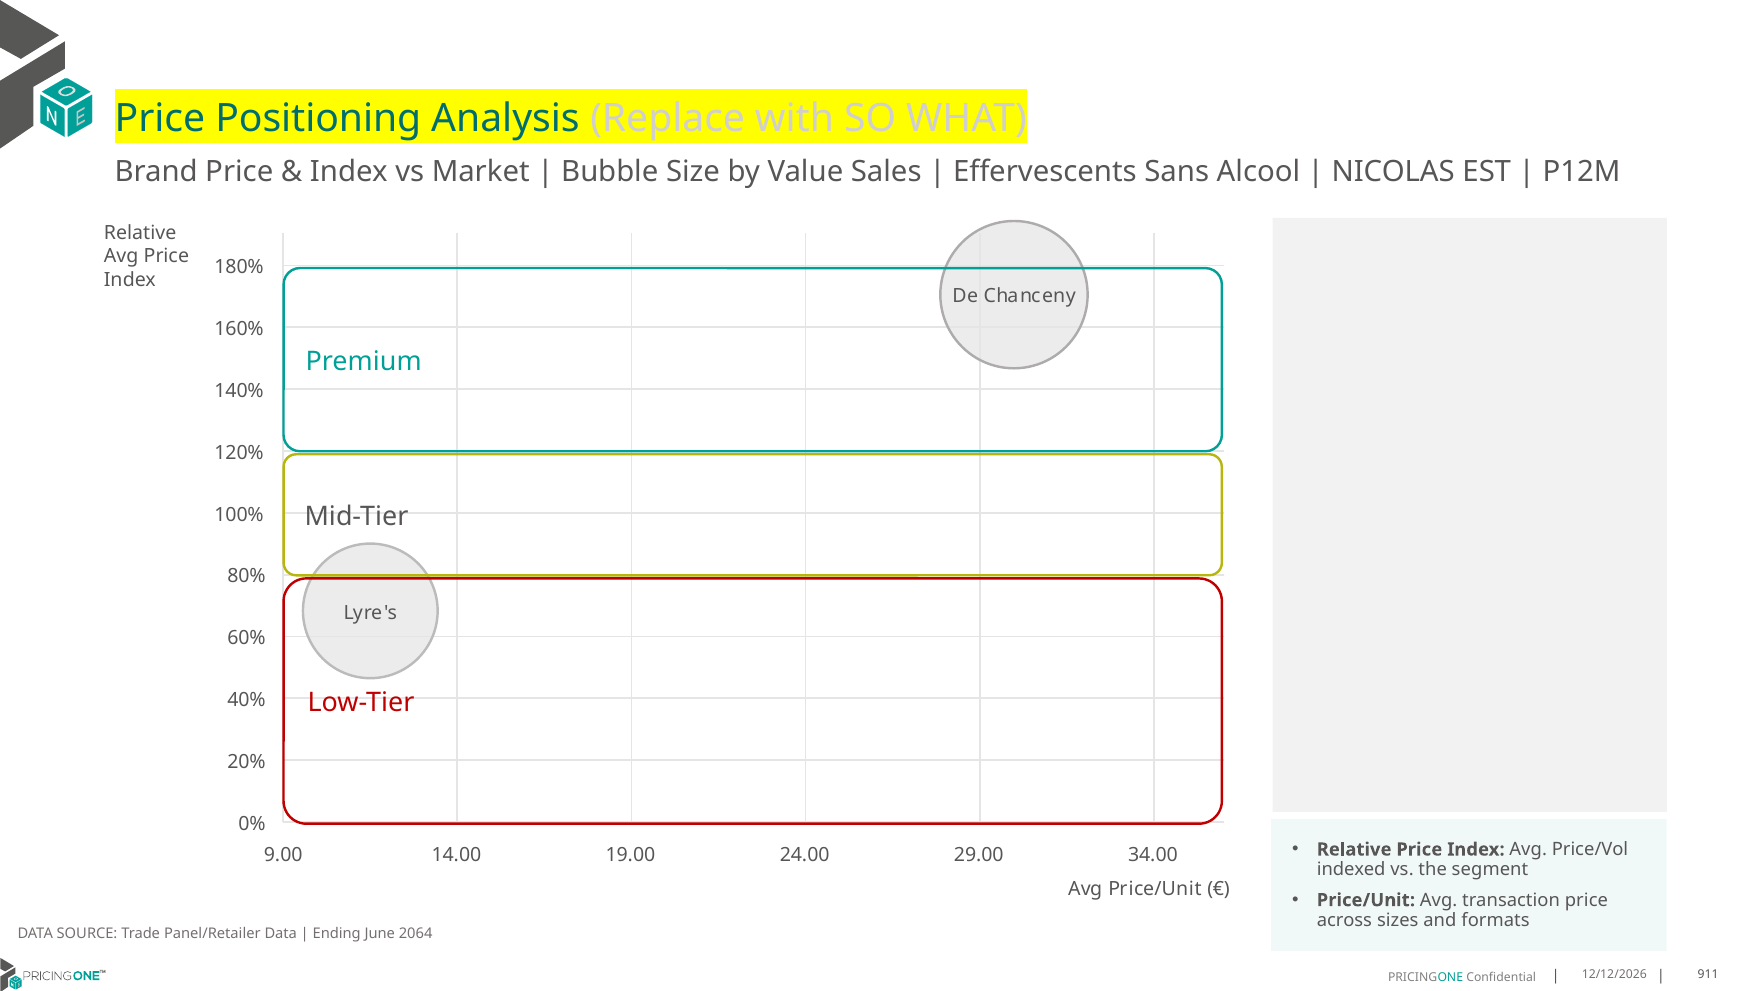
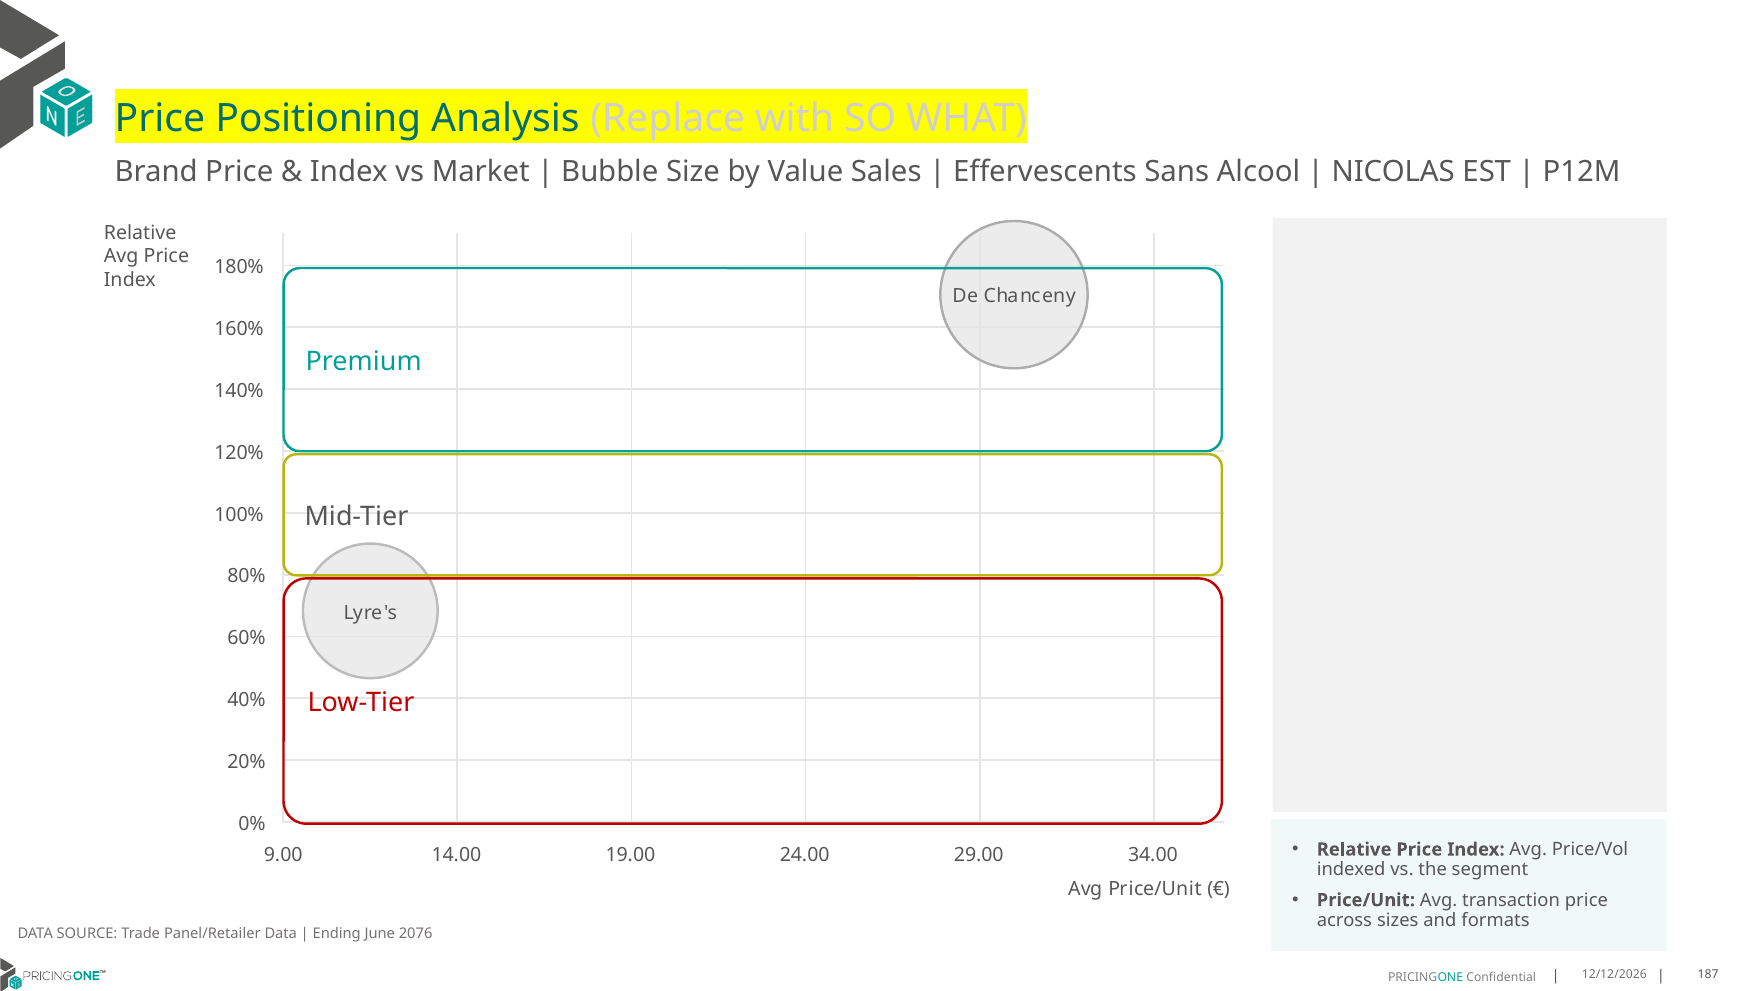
2064: 2064 -> 2076
911: 911 -> 187
